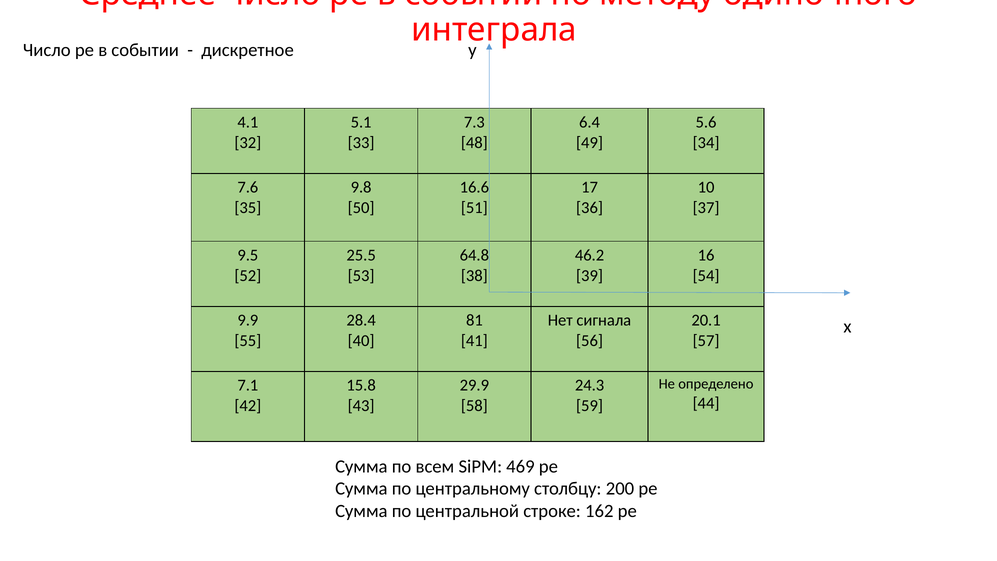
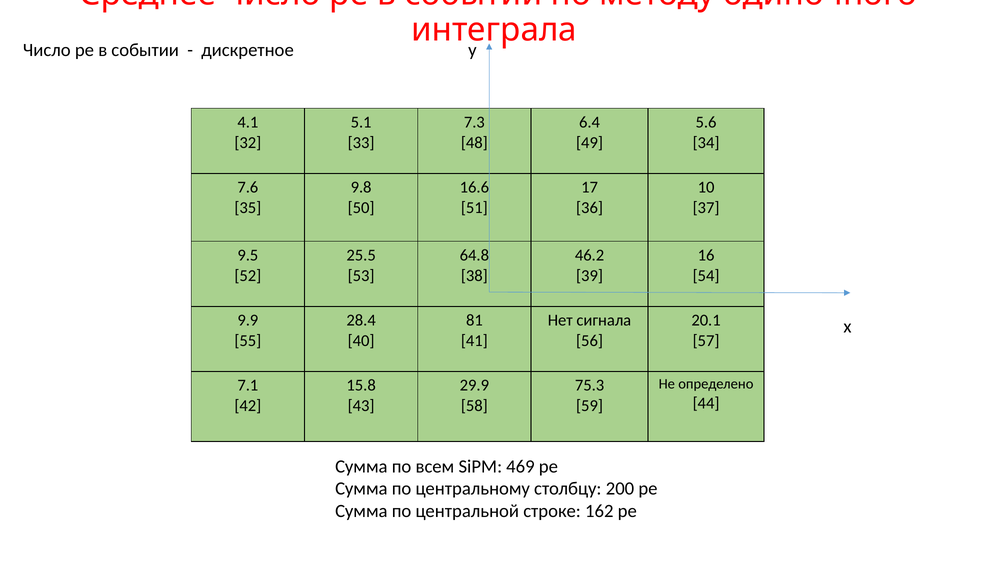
24.3: 24.3 -> 75.3
